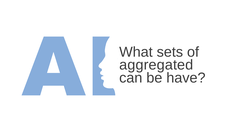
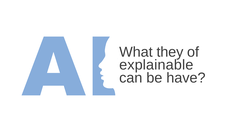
sets: sets -> they
aggregated: aggregated -> explainable
